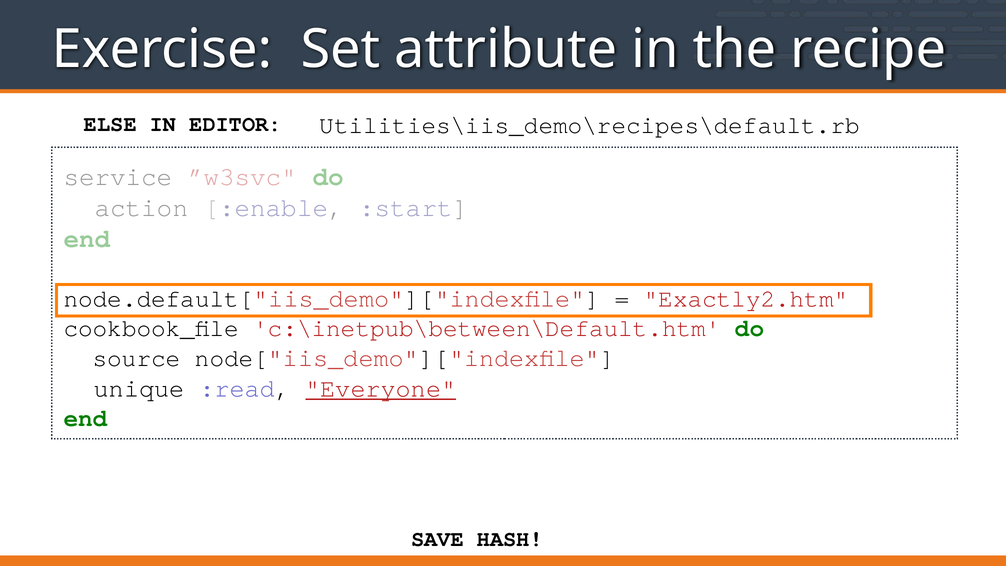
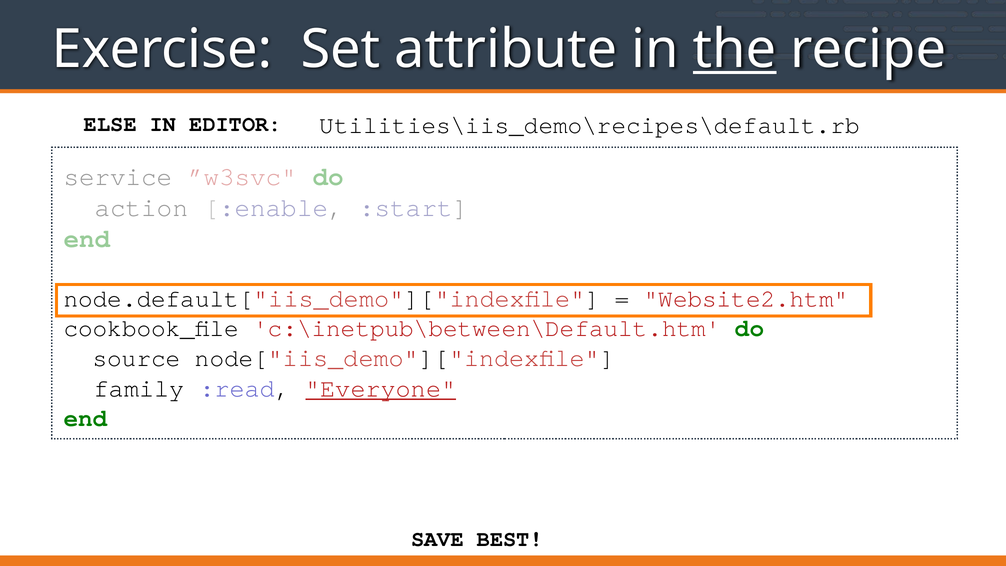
the underline: none -> present
Exactly2.htm: Exactly2.htm -> Website2.htm
unique: unique -> family
HASH: HASH -> BEST
